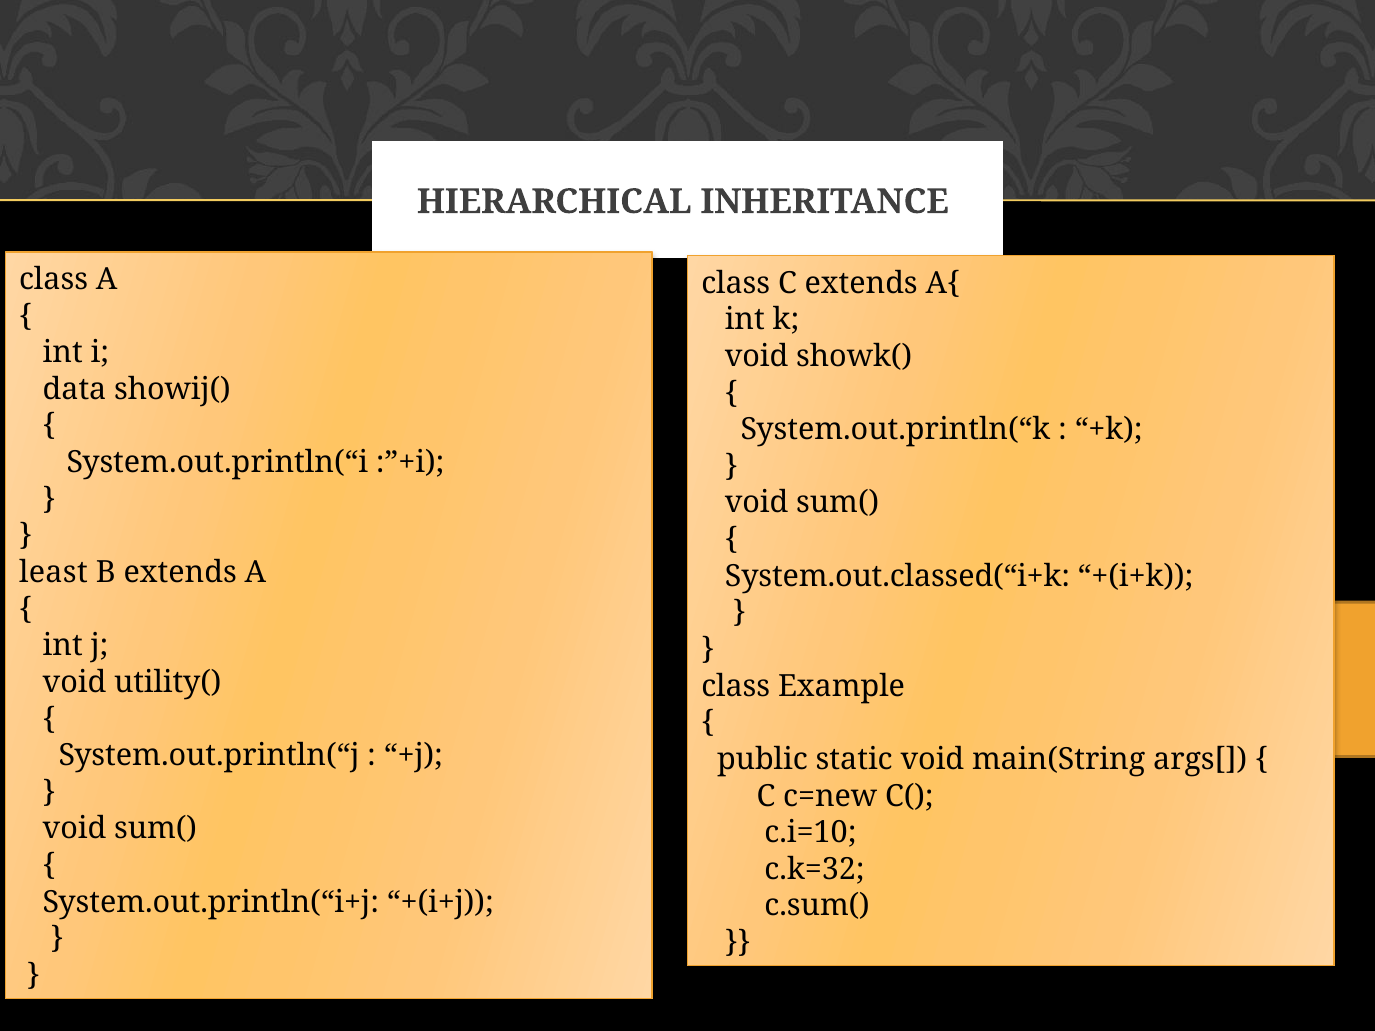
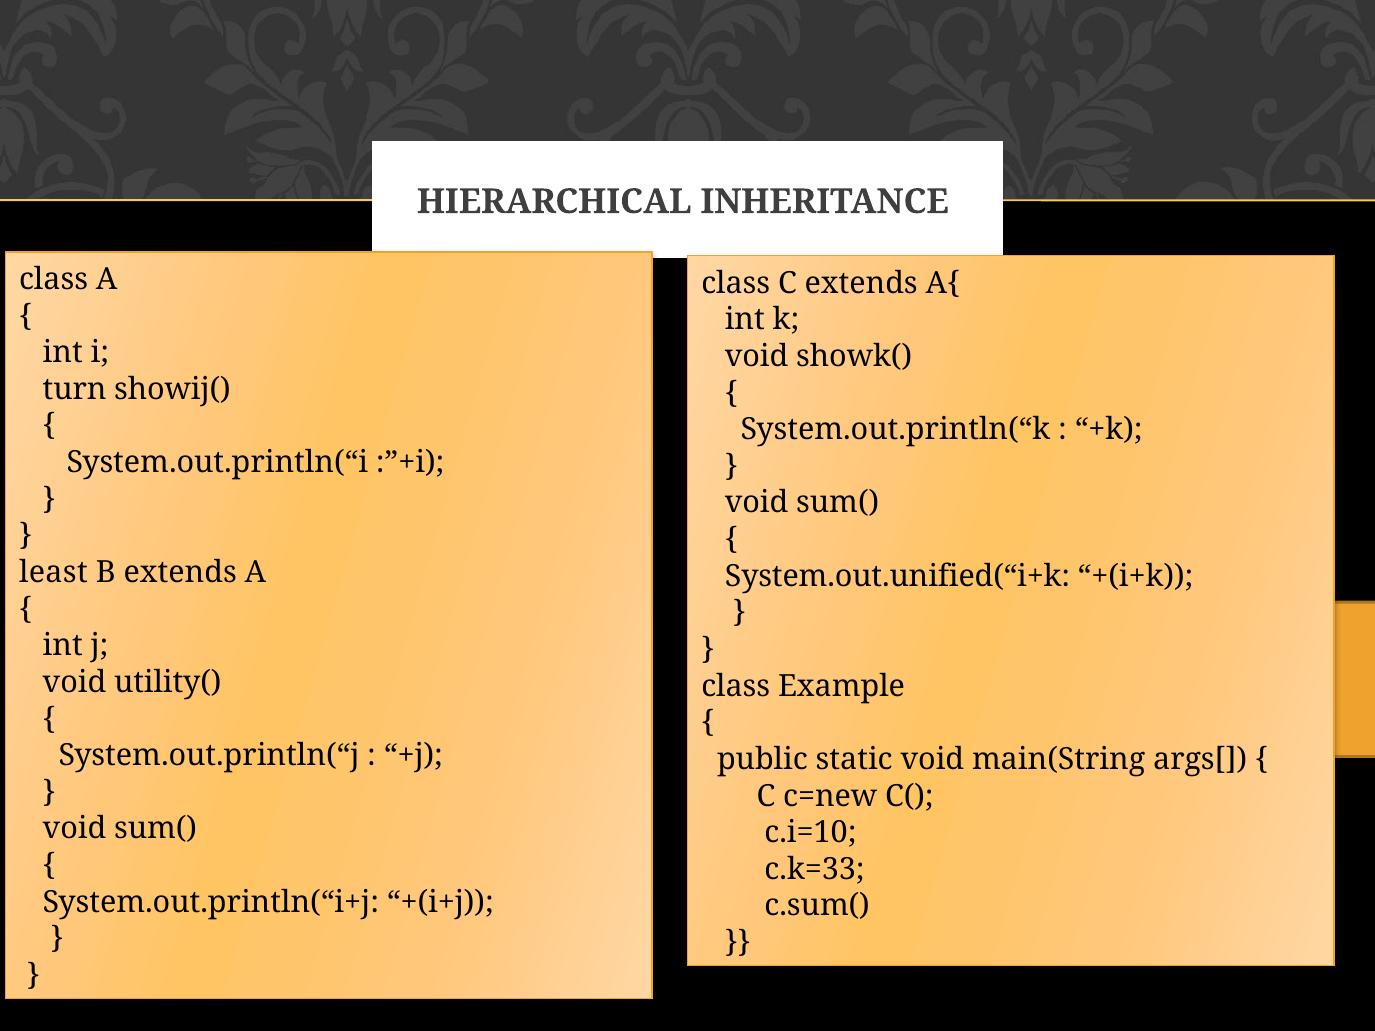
data: data -> turn
System.out.classed(“i+k: System.out.classed(“i+k -> System.out.unified(“i+k
c.k=32: c.k=32 -> c.k=33
